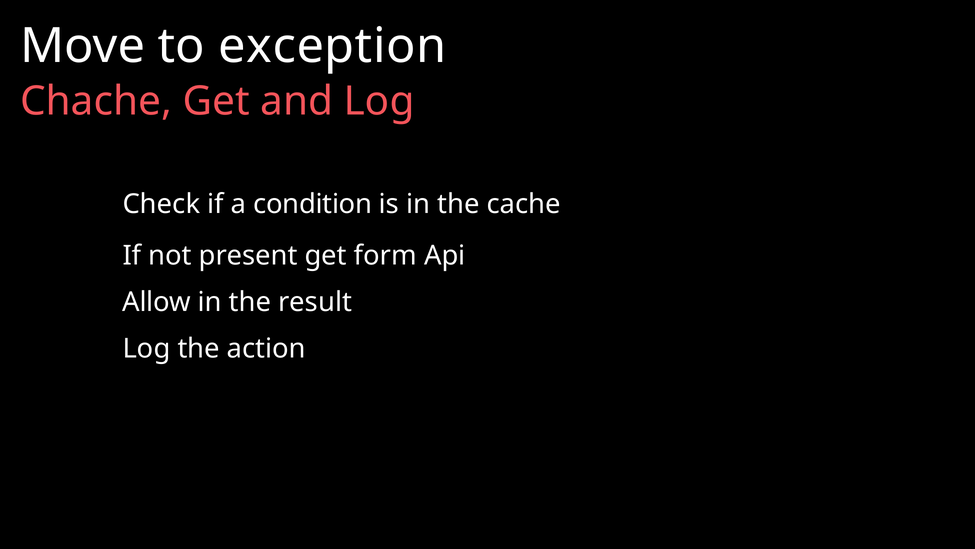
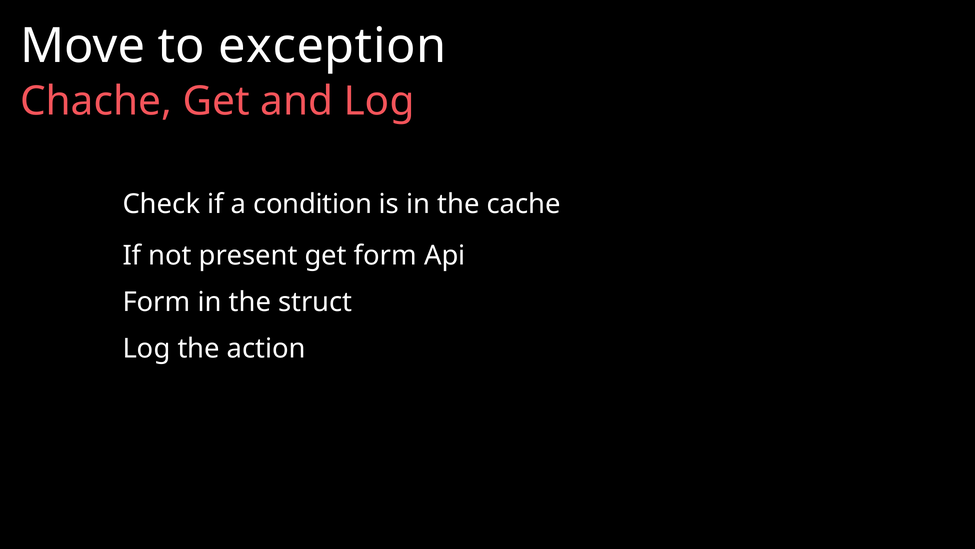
Allow at (157, 302): Allow -> Form
result: result -> struct
